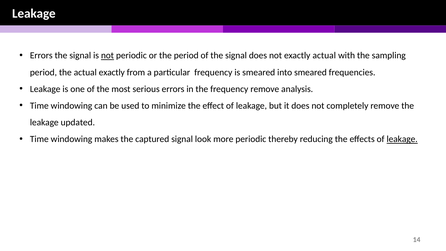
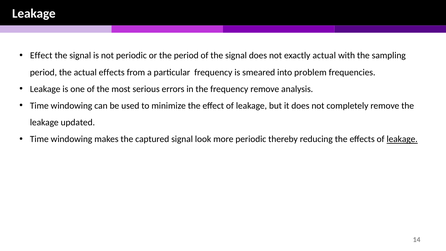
Errors at (41, 56): Errors -> Effect
not at (107, 56) underline: present -> none
actual exactly: exactly -> effects
into smeared: smeared -> problem
